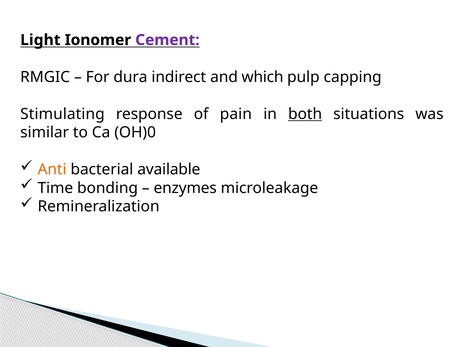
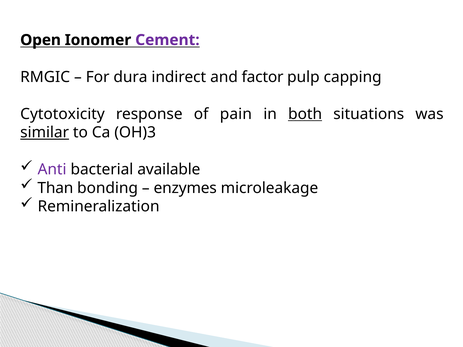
Light: Light -> Open
which: which -> factor
Stimulating: Stimulating -> Cytotoxicity
similar underline: none -> present
OH)0: OH)0 -> OH)3
Anti colour: orange -> purple
Time: Time -> Than
